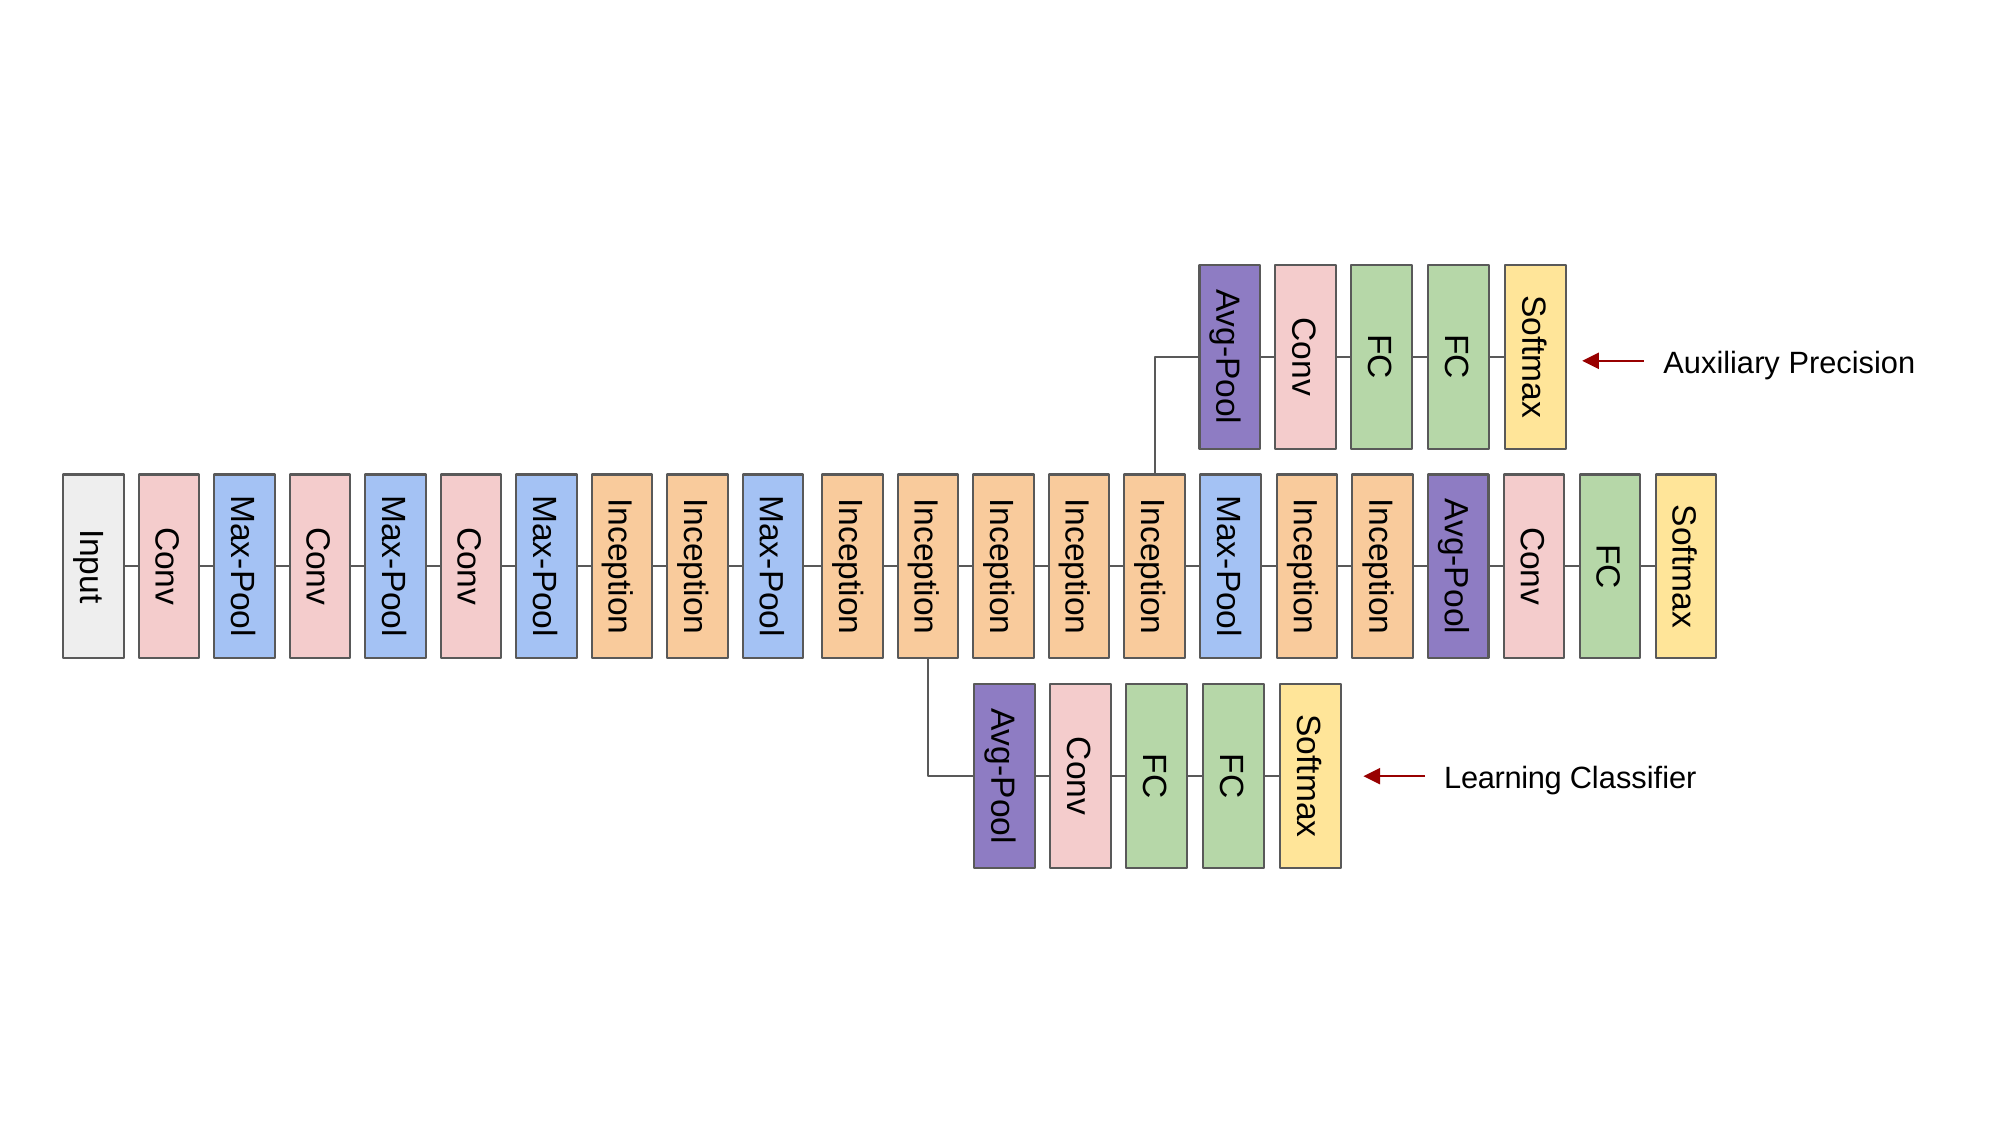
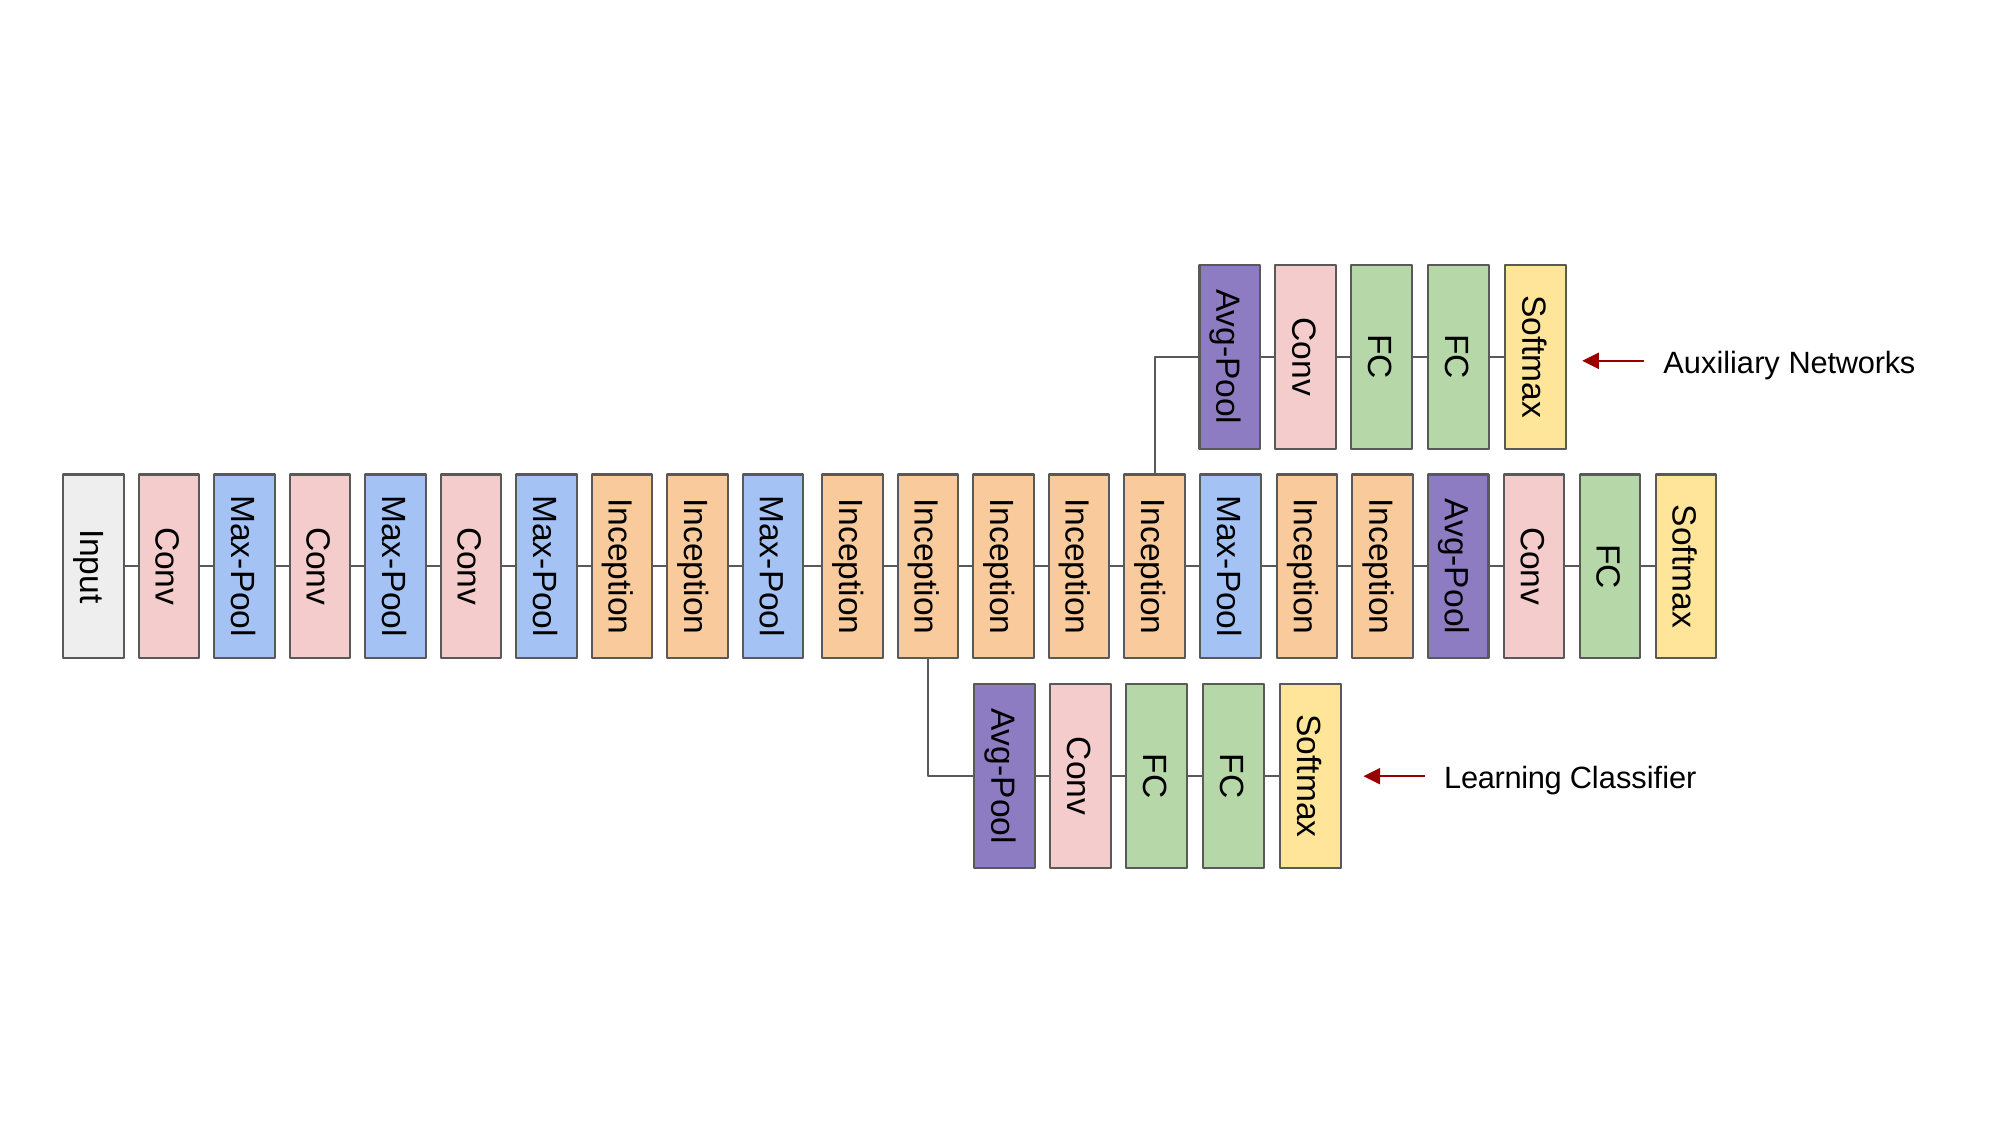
Precision: Precision -> Networks
